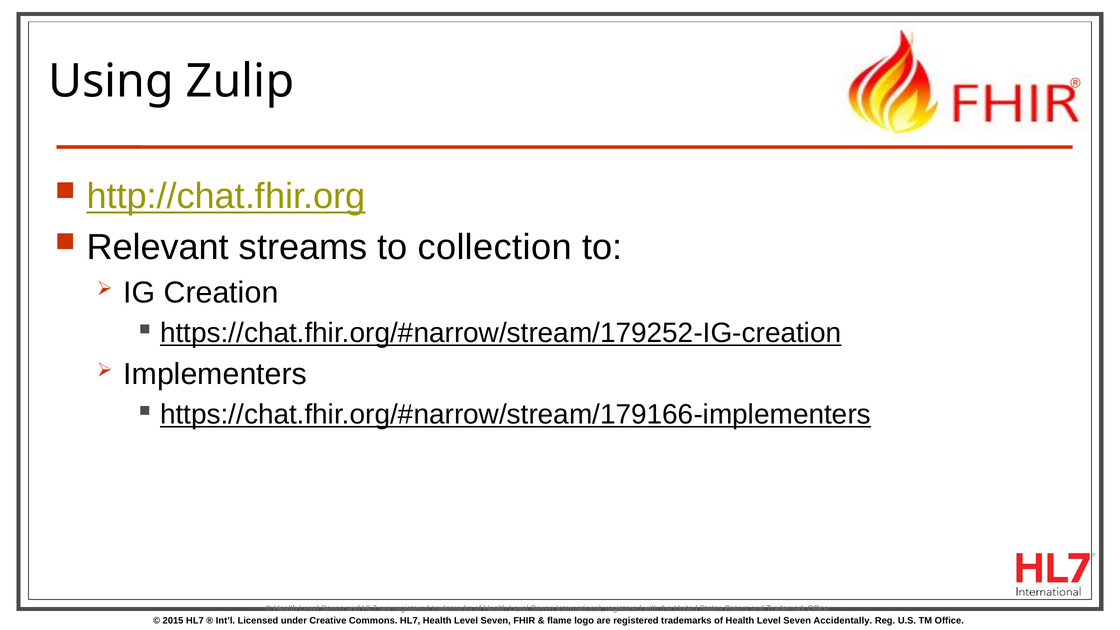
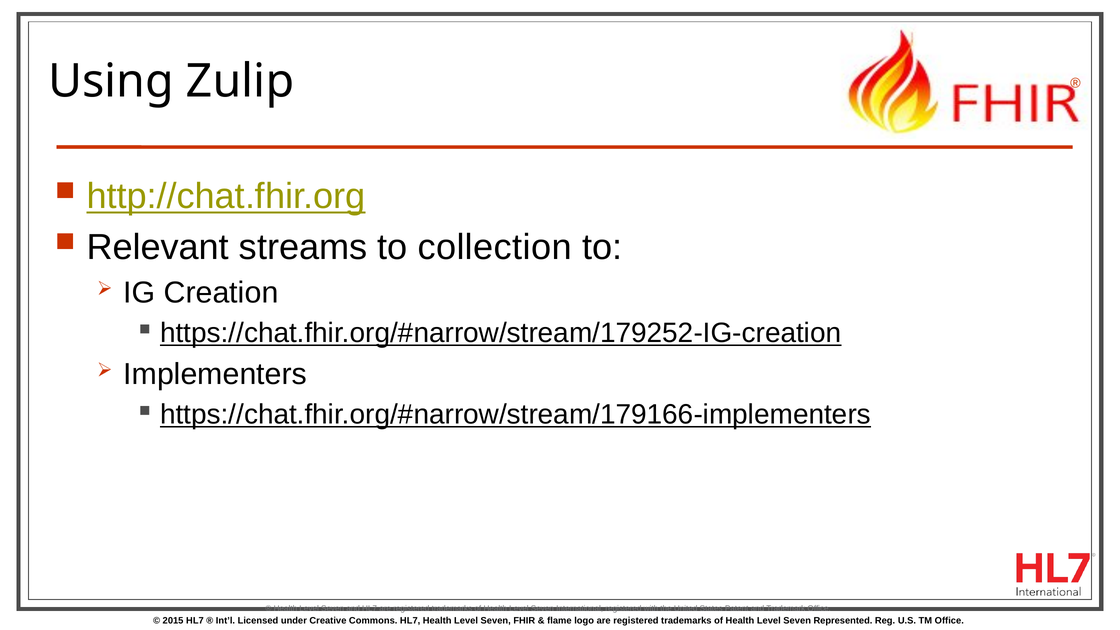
Accidentally: Accidentally -> Represented
